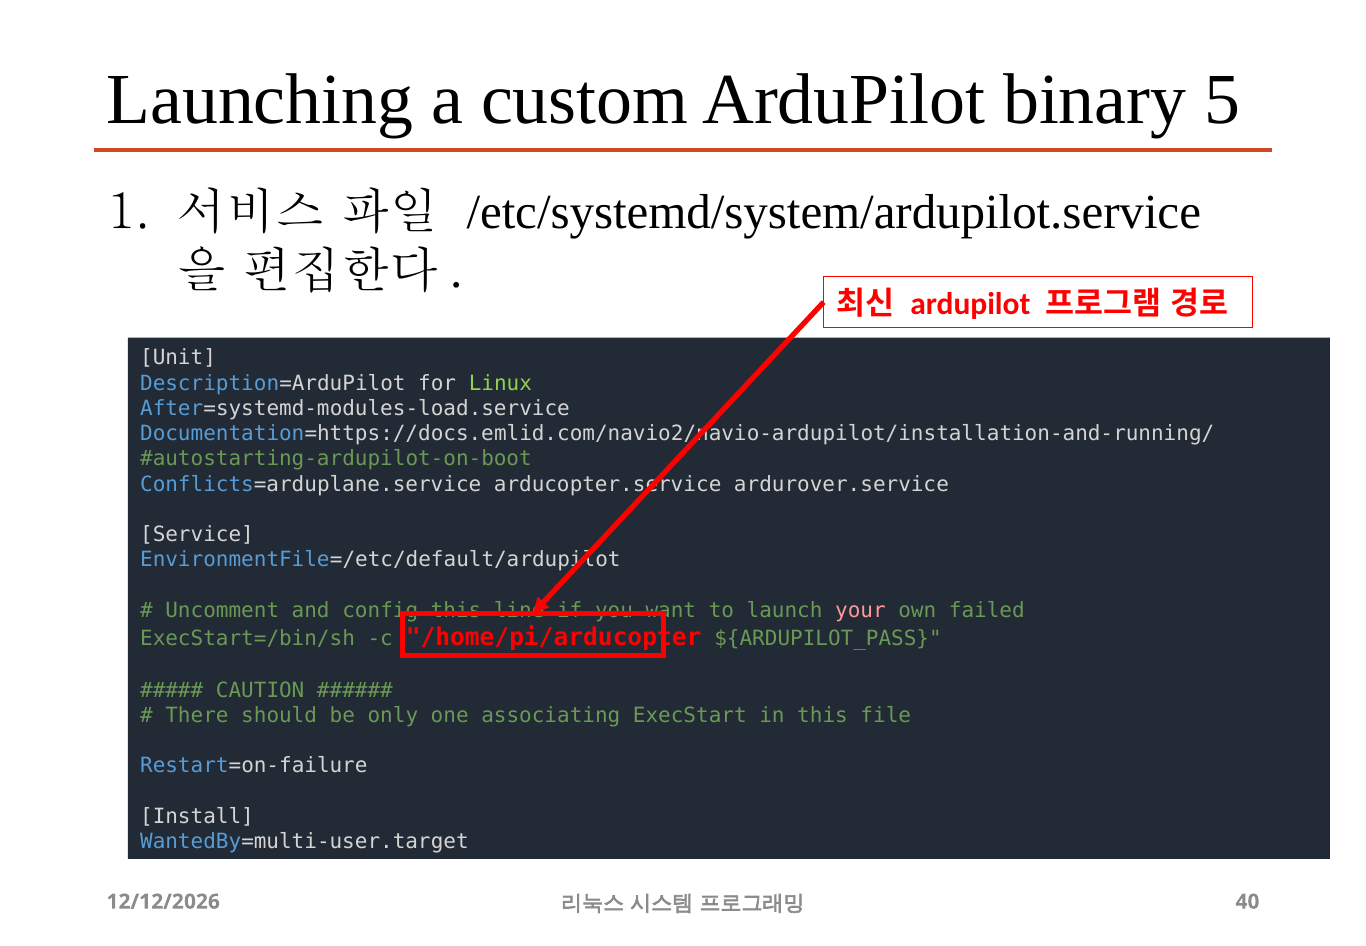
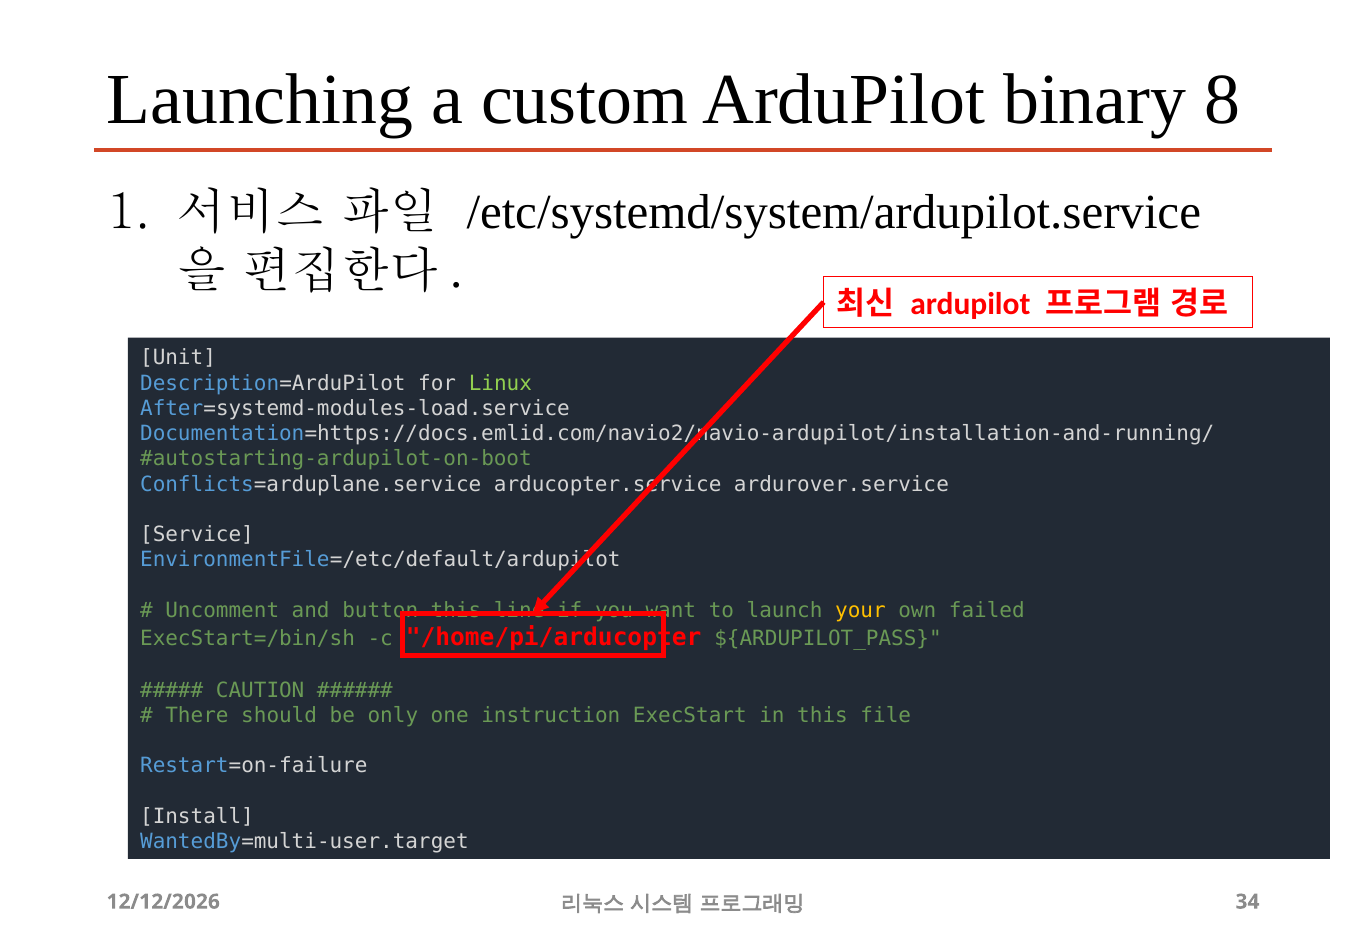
5: 5 -> 8
config: config -> button
your colour: pink -> yellow
associating: associating -> instruction
40: 40 -> 34
